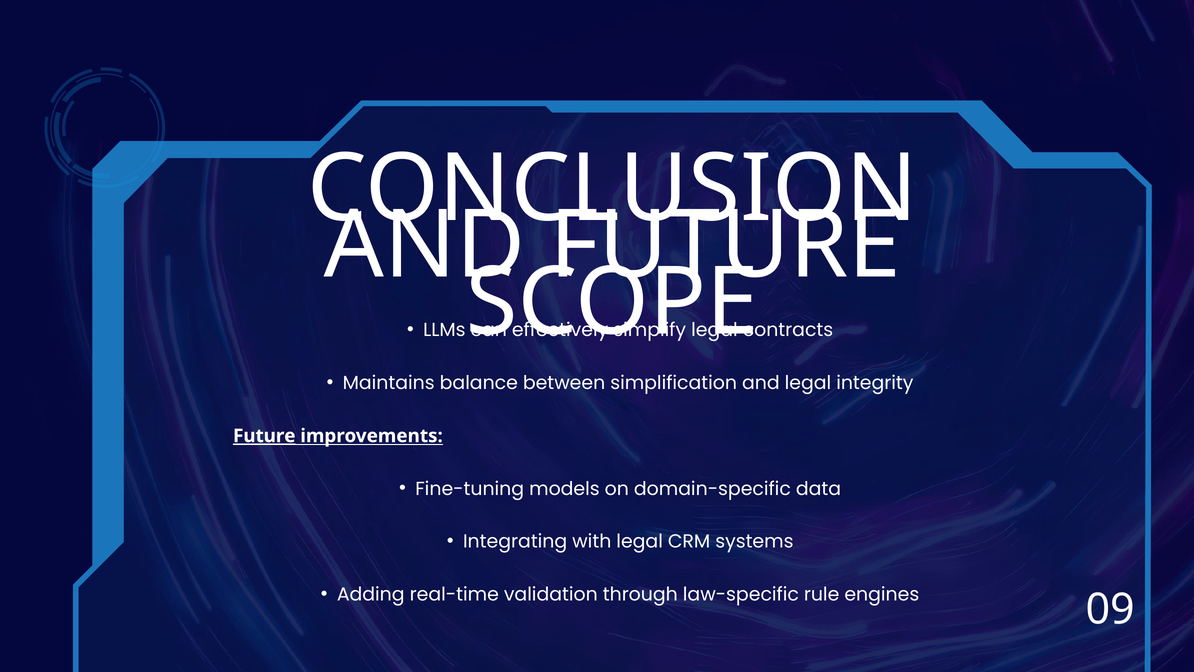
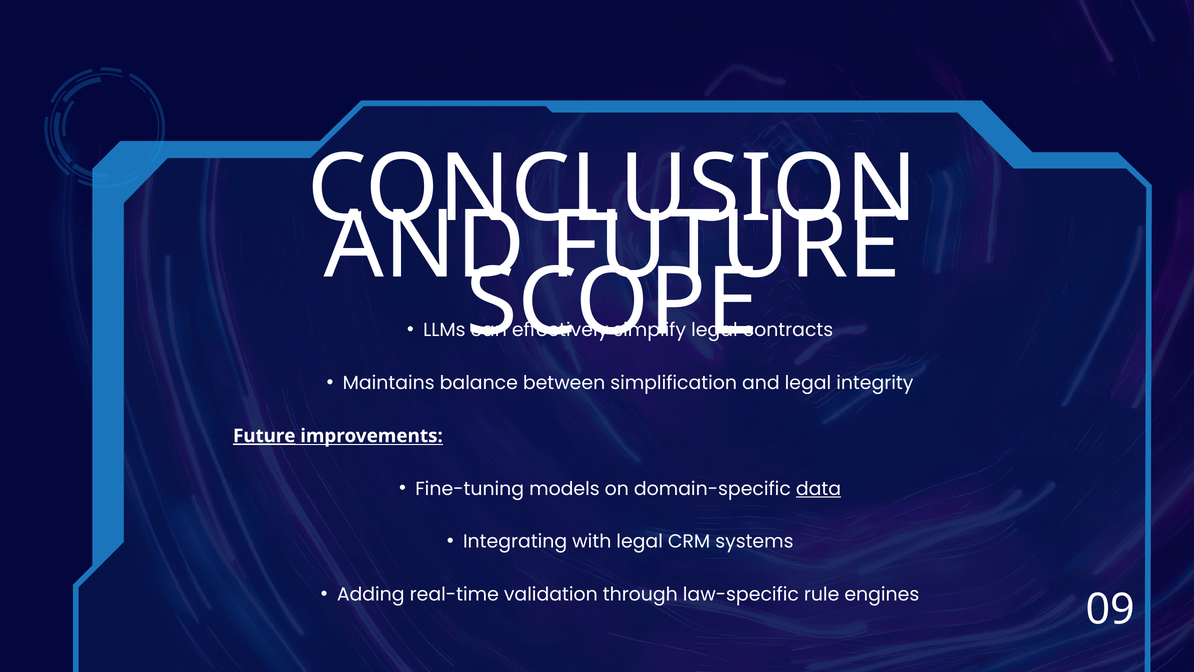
data underline: none -> present
